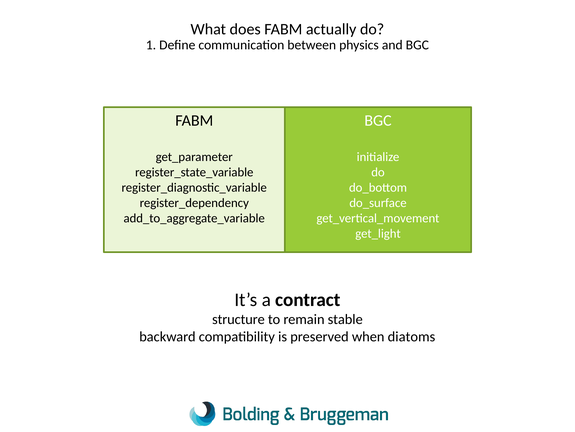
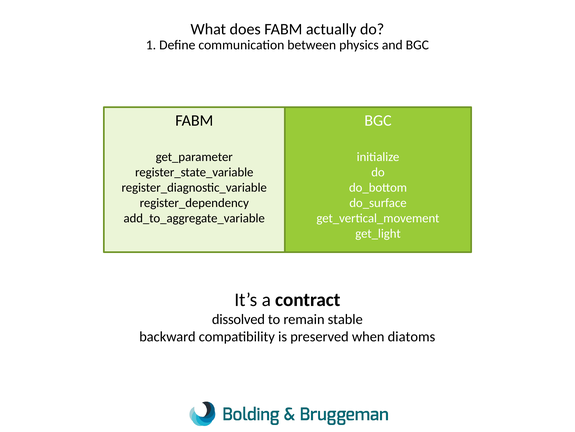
structure: structure -> dissolved
